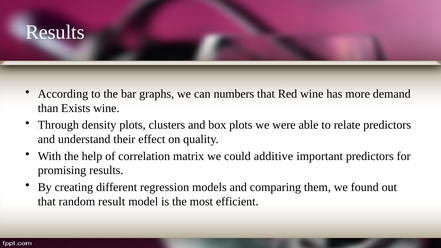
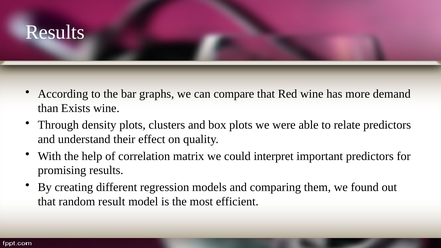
numbers: numbers -> compare
additive: additive -> interpret
